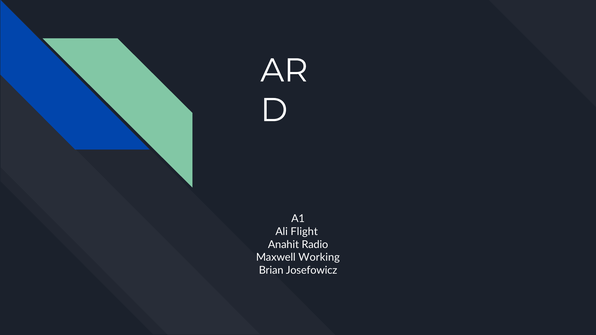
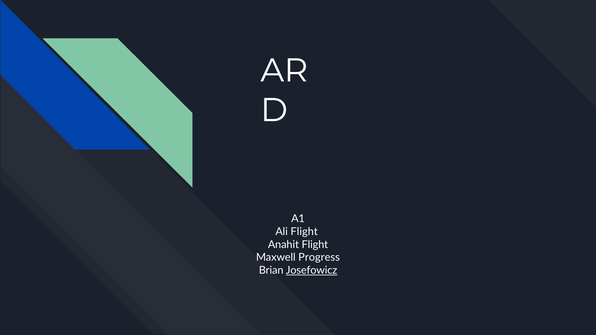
Anahit Radio: Radio -> Flight
Working: Working -> Progress
Josefowicz underline: none -> present
